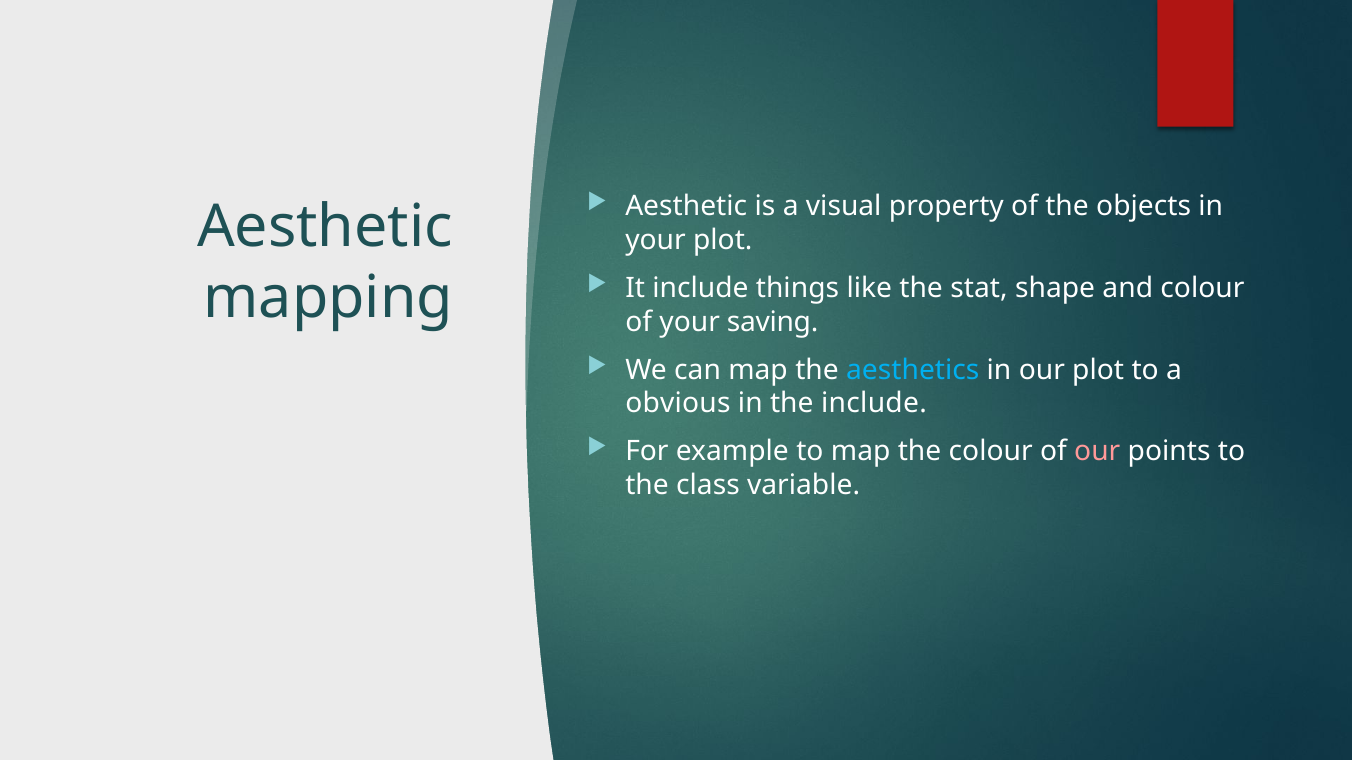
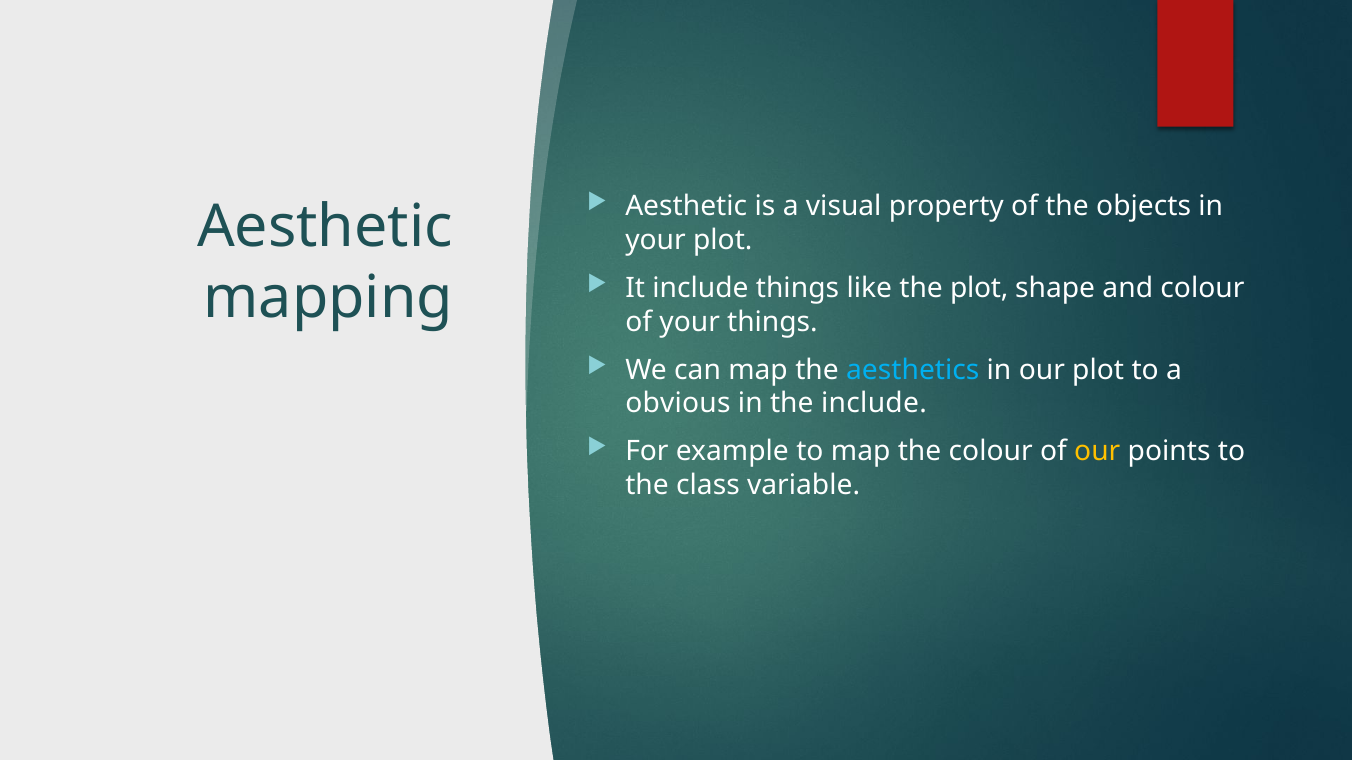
the stat: stat -> plot
your saving: saving -> things
our at (1097, 452) colour: pink -> yellow
